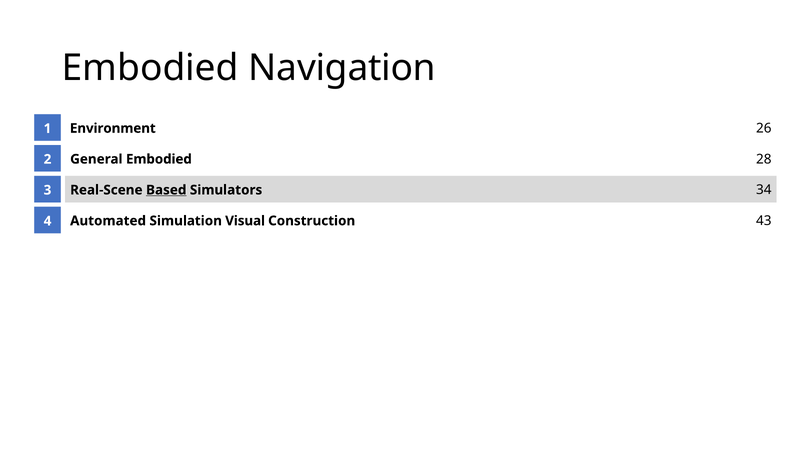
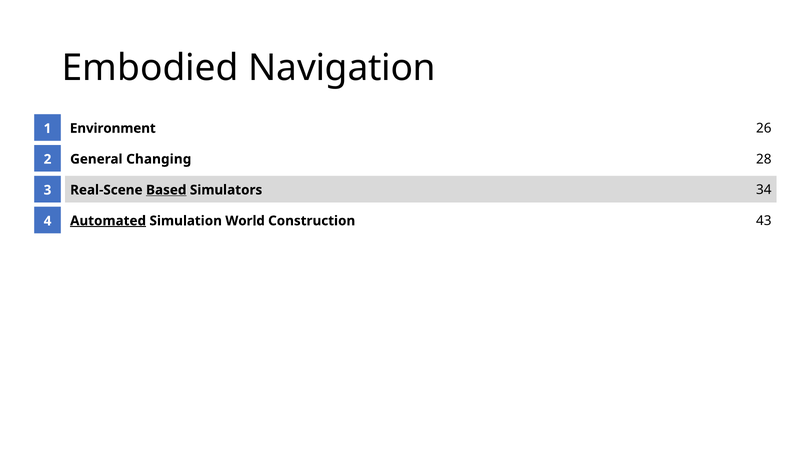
General Embodied: Embodied -> Changing
Automated underline: none -> present
Visual: Visual -> World
